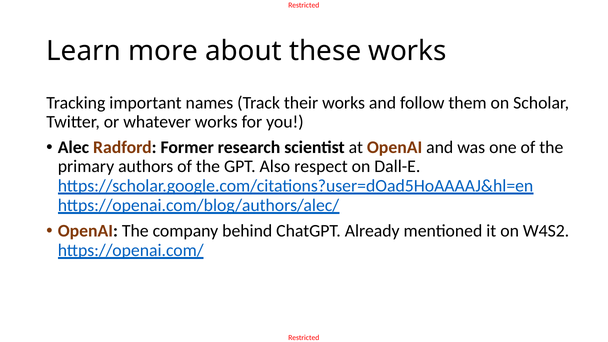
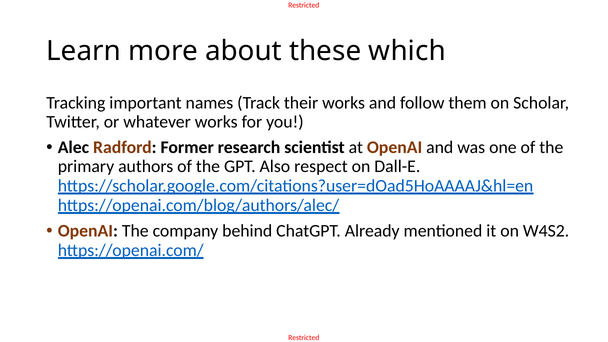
these works: works -> which
